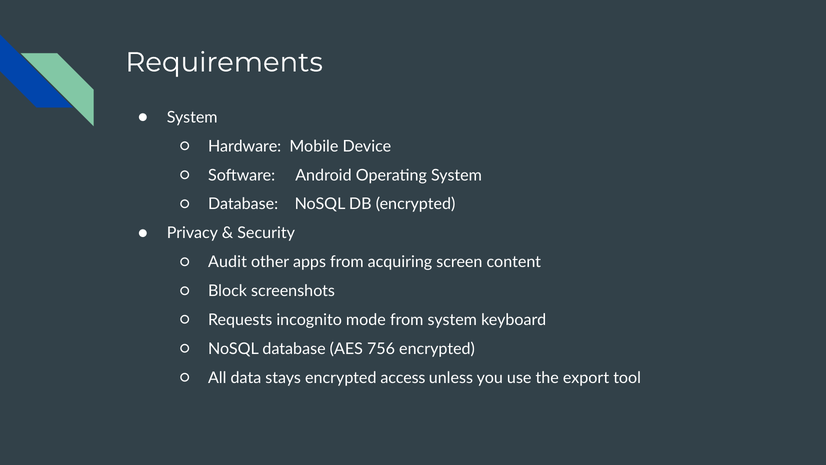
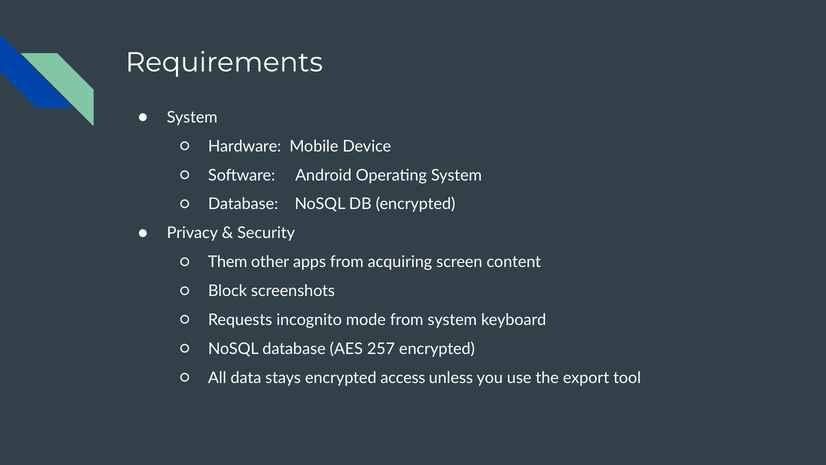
Audit: Audit -> Them
756: 756 -> 257
